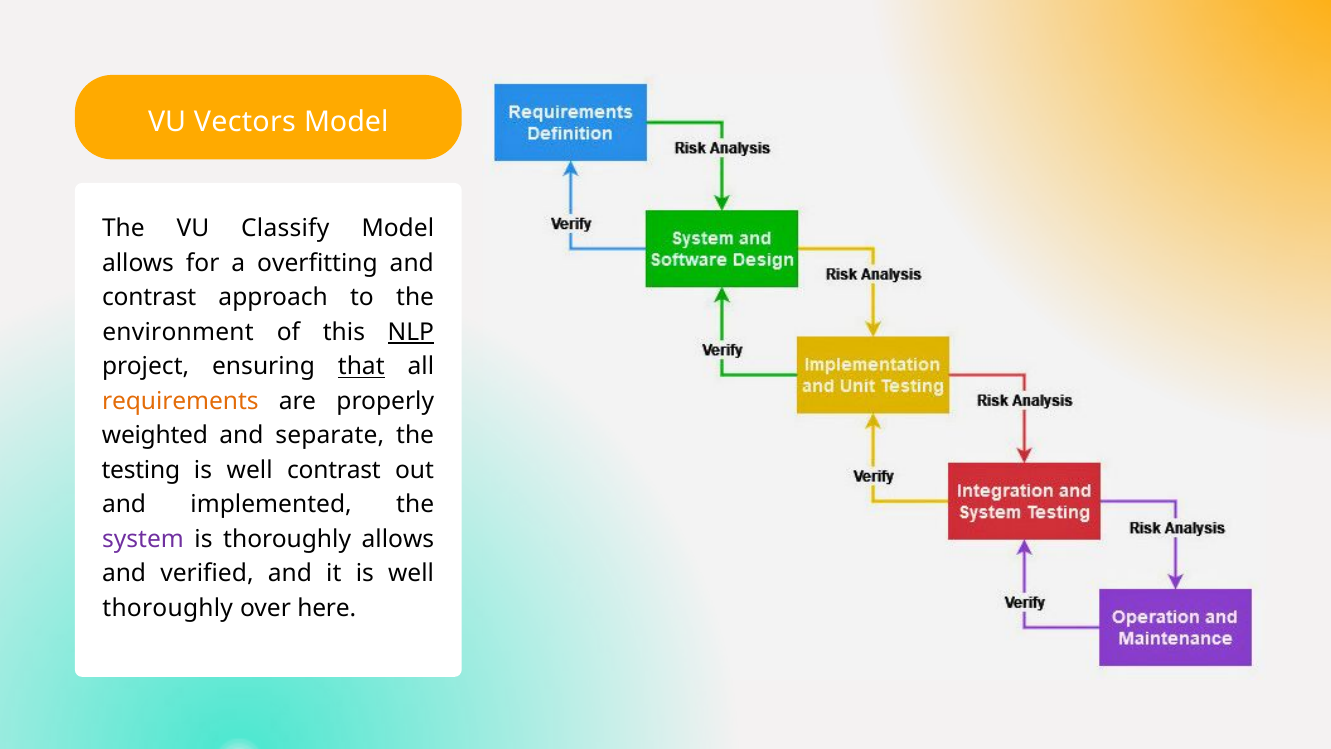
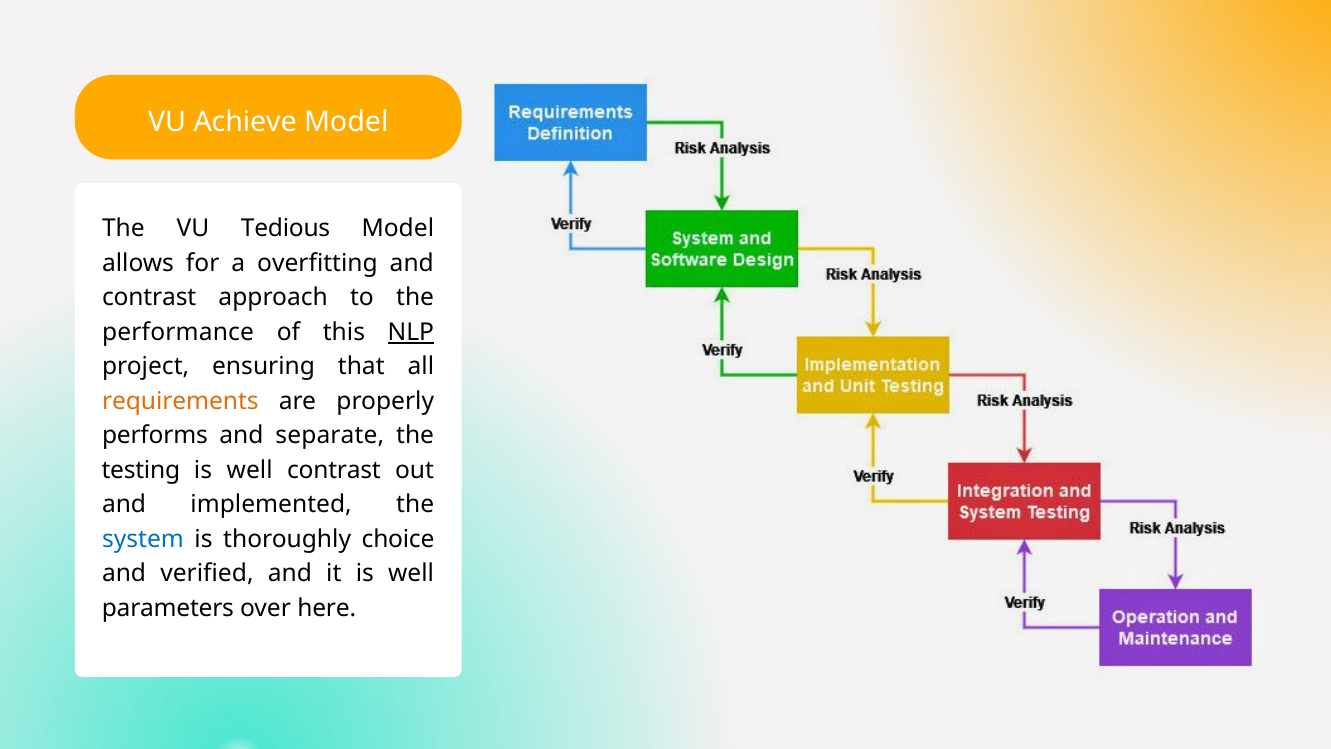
Vectors: Vectors -> Achieve
Classify: Classify -> Tedious
environment: environment -> performance
that underline: present -> none
weighted: weighted -> performs
system colour: purple -> blue
thoroughly allows: allows -> choice
thoroughly at (168, 608): thoroughly -> parameters
